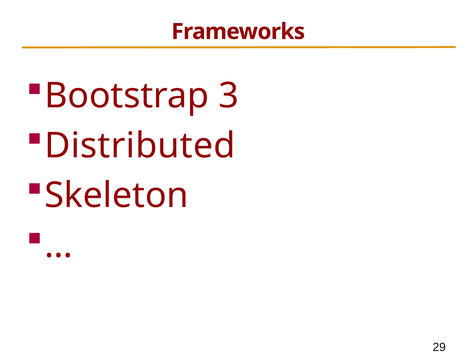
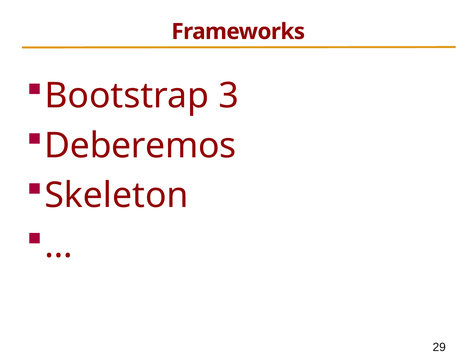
Distributed: Distributed -> Deberemos
